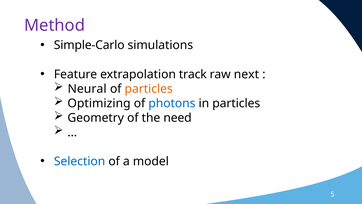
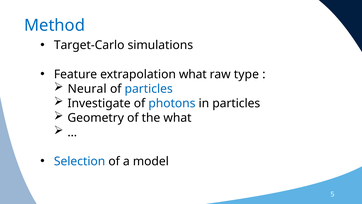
Method colour: purple -> blue
Simple-Carlo: Simple-Carlo -> Target-Carlo
extrapolation track: track -> what
next: next -> type
particles at (149, 89) colour: orange -> blue
Optimizing: Optimizing -> Investigate
the need: need -> what
